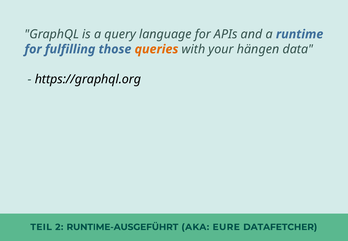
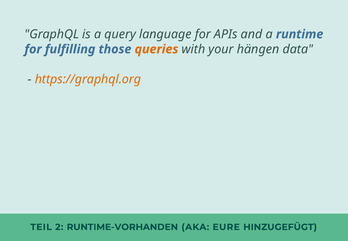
https://graphql.org colour: black -> orange
RUNTIME-AUSGEFÜHRT: RUNTIME-AUSGEFÜHRT -> RUNTIME-VORHANDEN
DATAFETCHER: DATAFETCHER -> HINZUGEFÜGT
